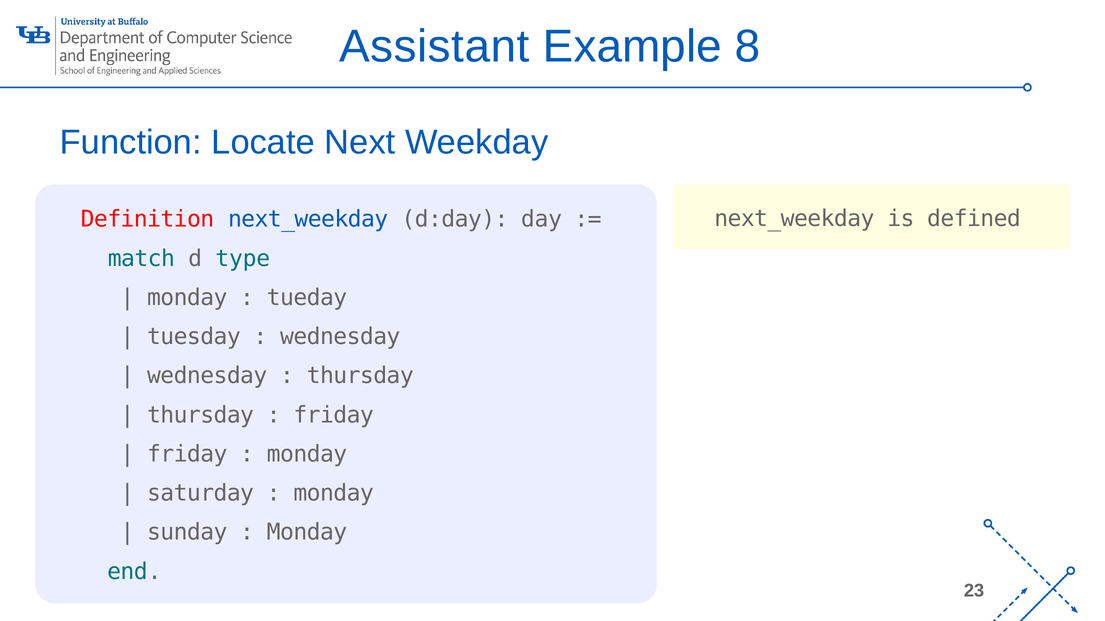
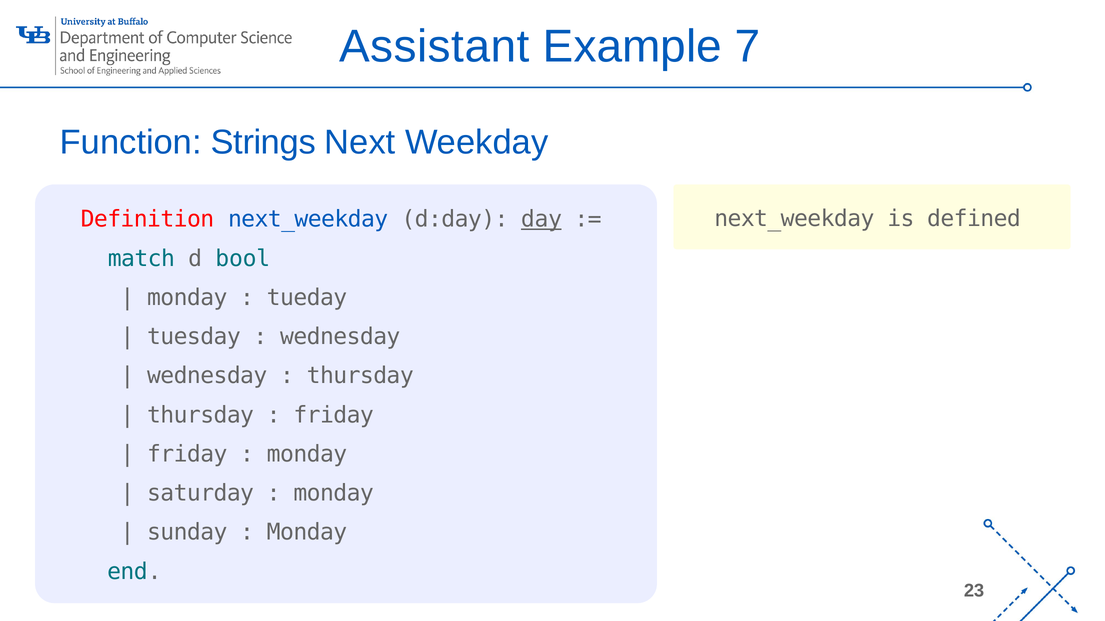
8: 8 -> 7
Locate: Locate -> Strings
day underline: none -> present
type: type -> bool
